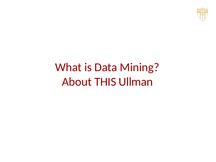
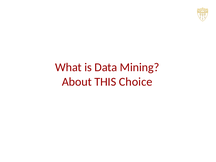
Ullman: Ullman -> Choice
